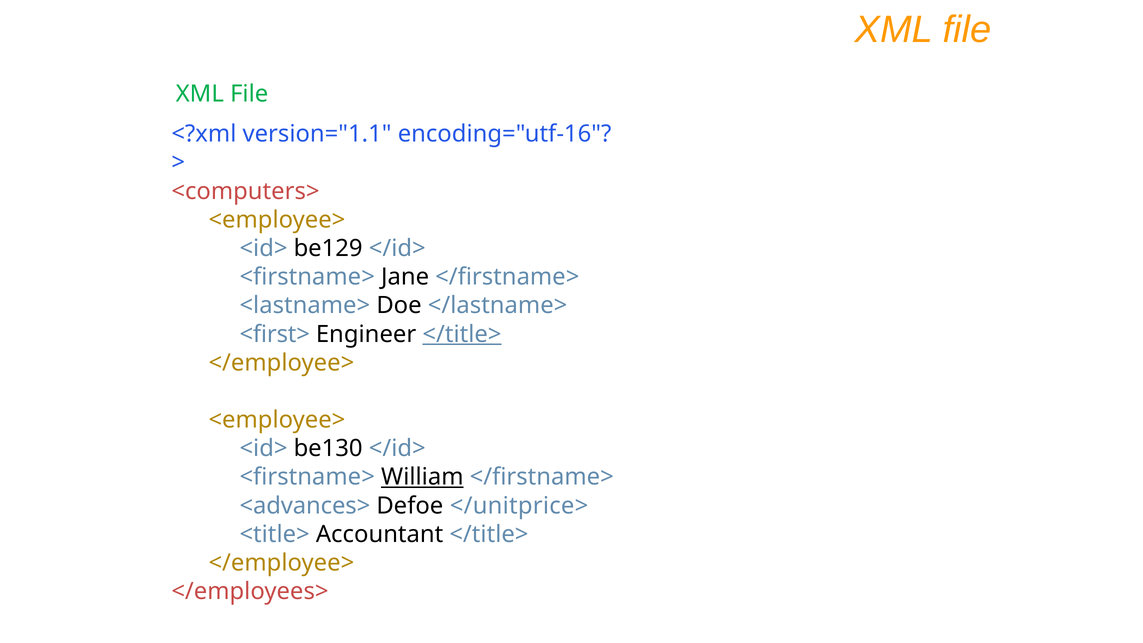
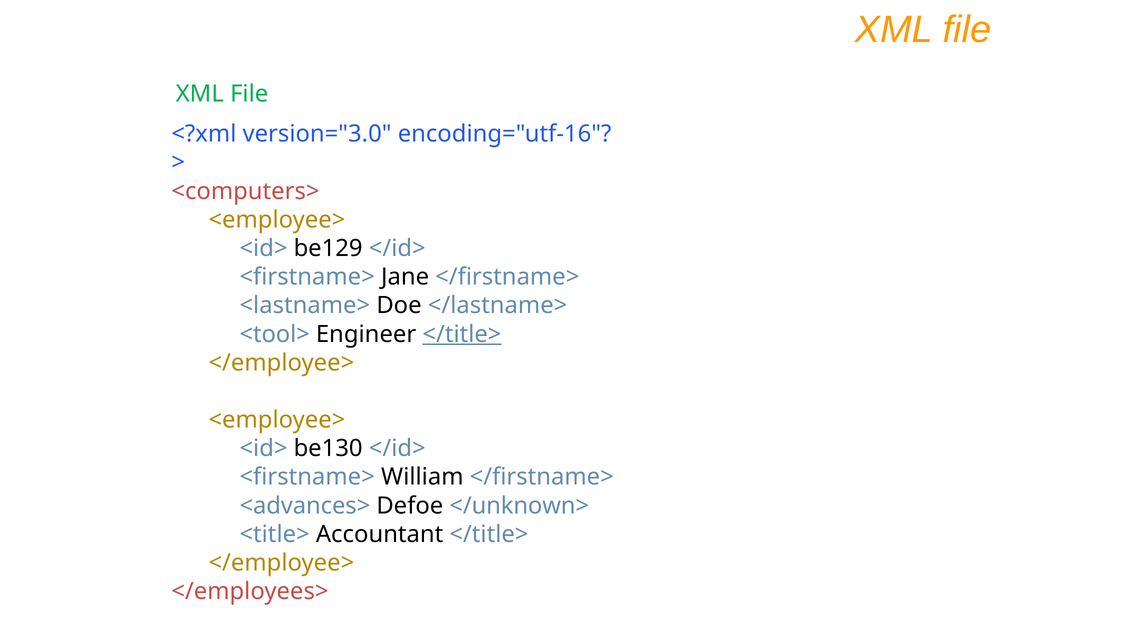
version="1.1: version="1.1 -> version="3.0
<first>: <first> -> <tool>
William underline: present -> none
</unitprice>: </unitprice> -> </unknown>
